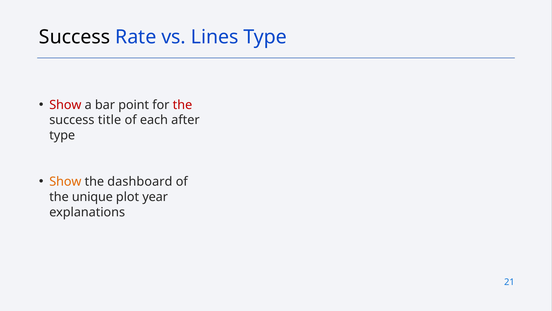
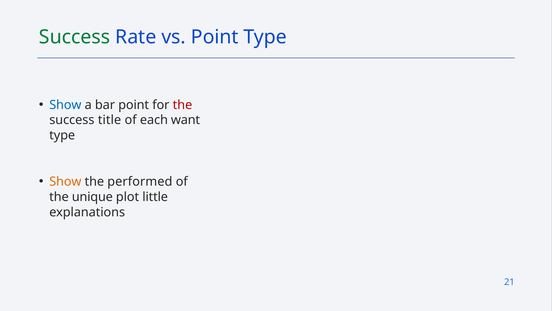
Success at (75, 37) colour: black -> green
vs Lines: Lines -> Point
Show at (65, 105) colour: red -> blue
after: after -> want
dashboard: dashboard -> performed
year: year -> little
